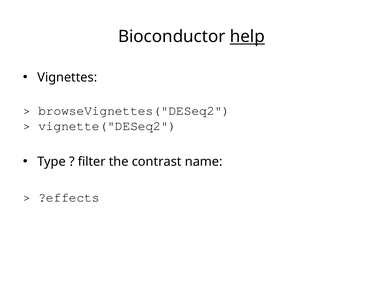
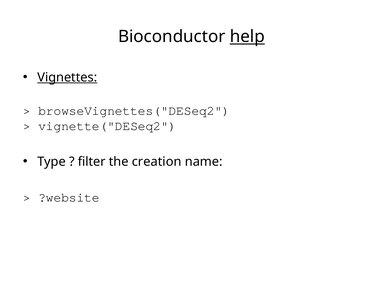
Vignettes underline: none -> present
contrast: contrast -> creation
?effects: ?effects -> ?website
